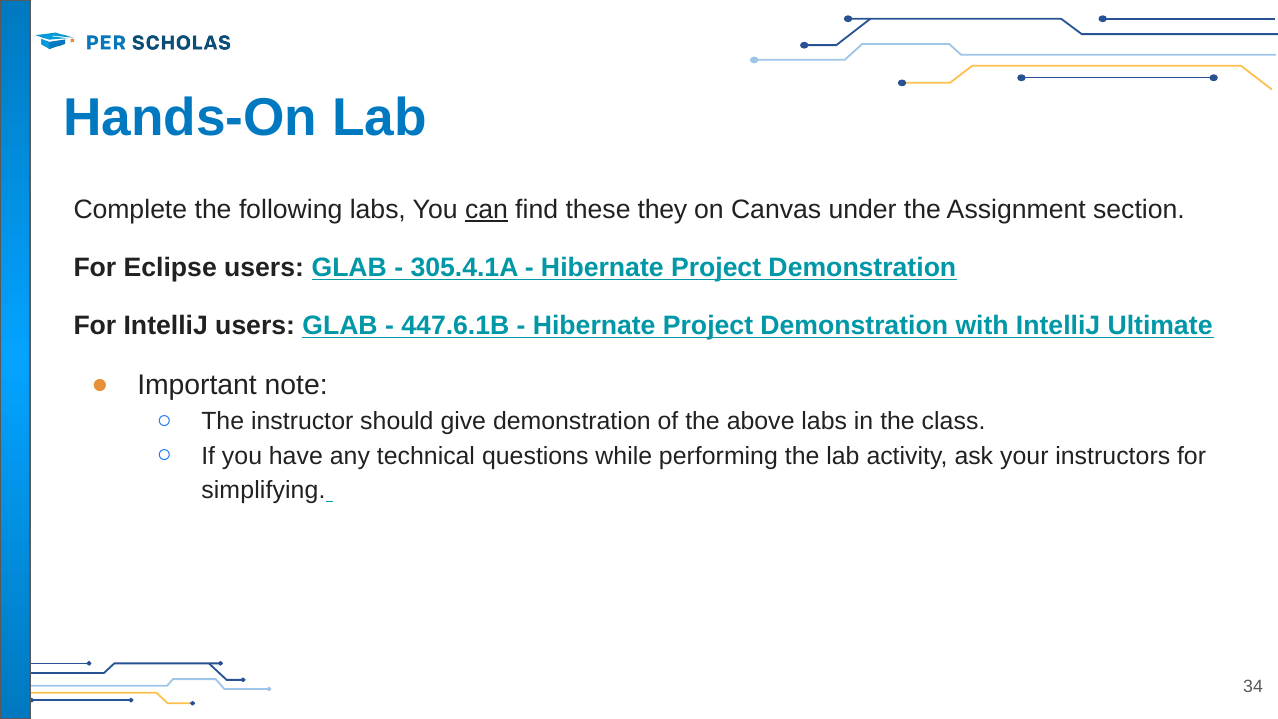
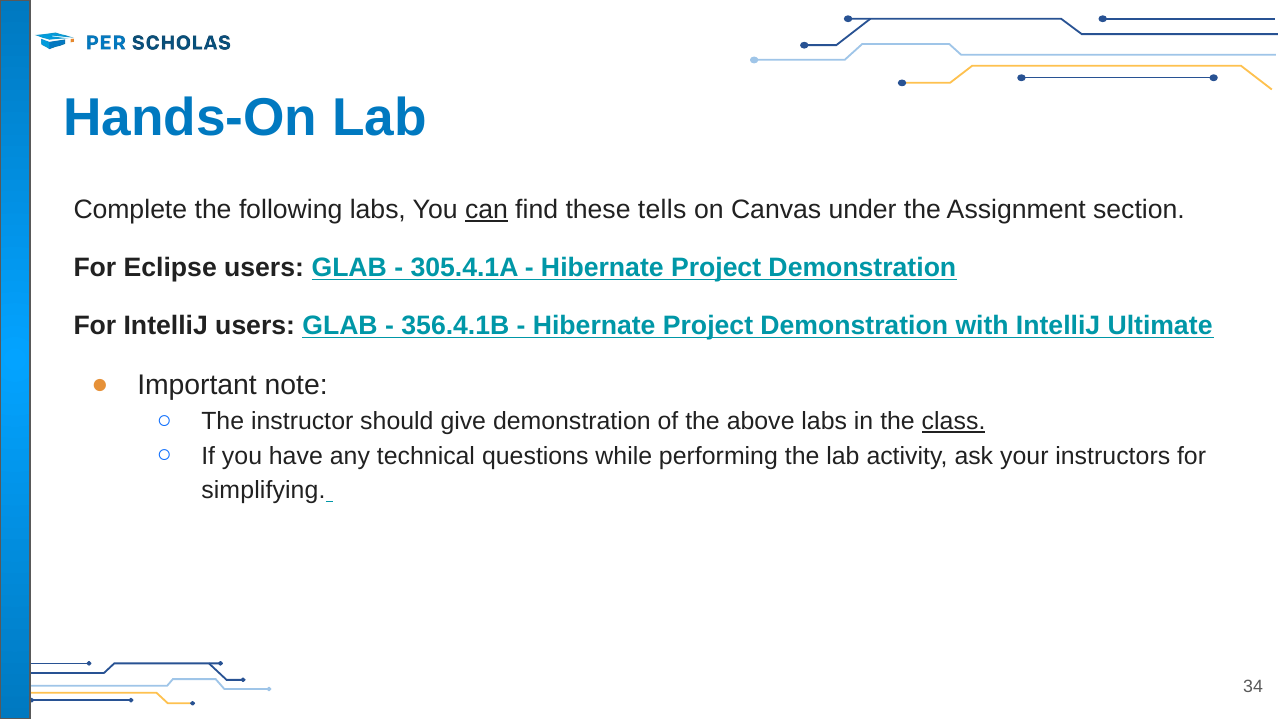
they: they -> tells
447.6.1B: 447.6.1B -> 356.4.1B
class underline: none -> present
